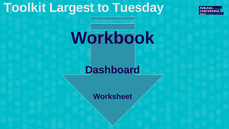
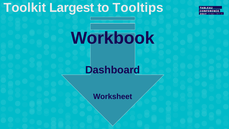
Tuesday: Tuesday -> Tooltips
